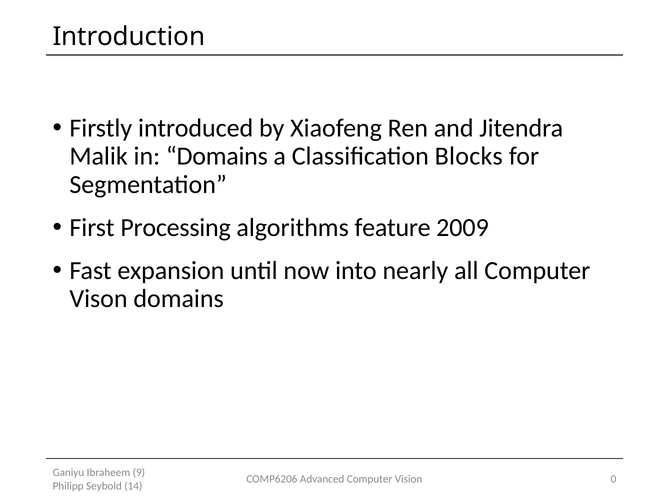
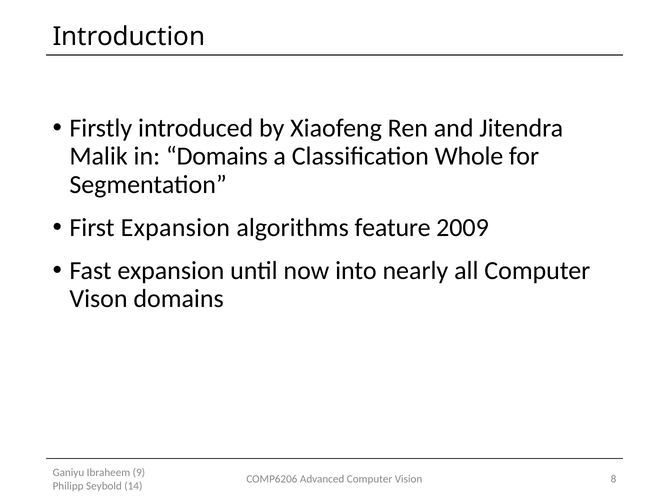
Blocks: Blocks -> Whole
First Processing: Processing -> Expansion
0: 0 -> 8
